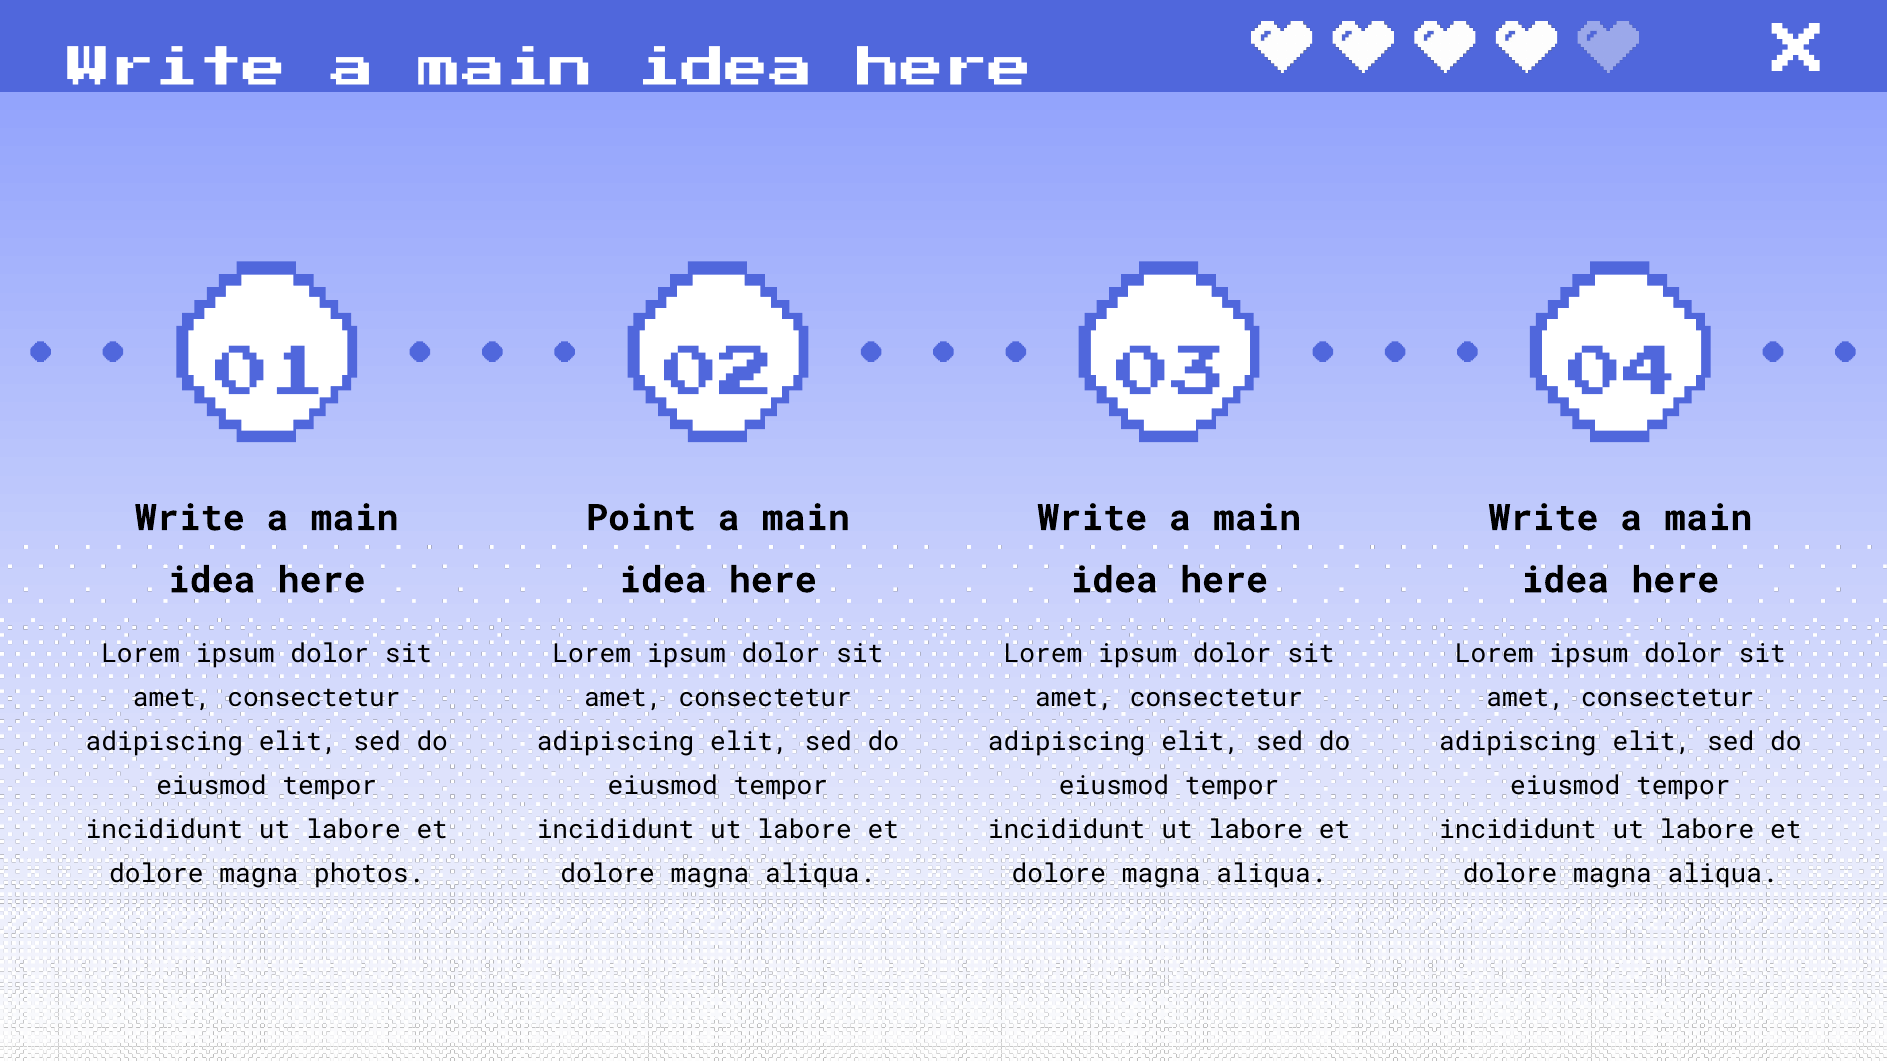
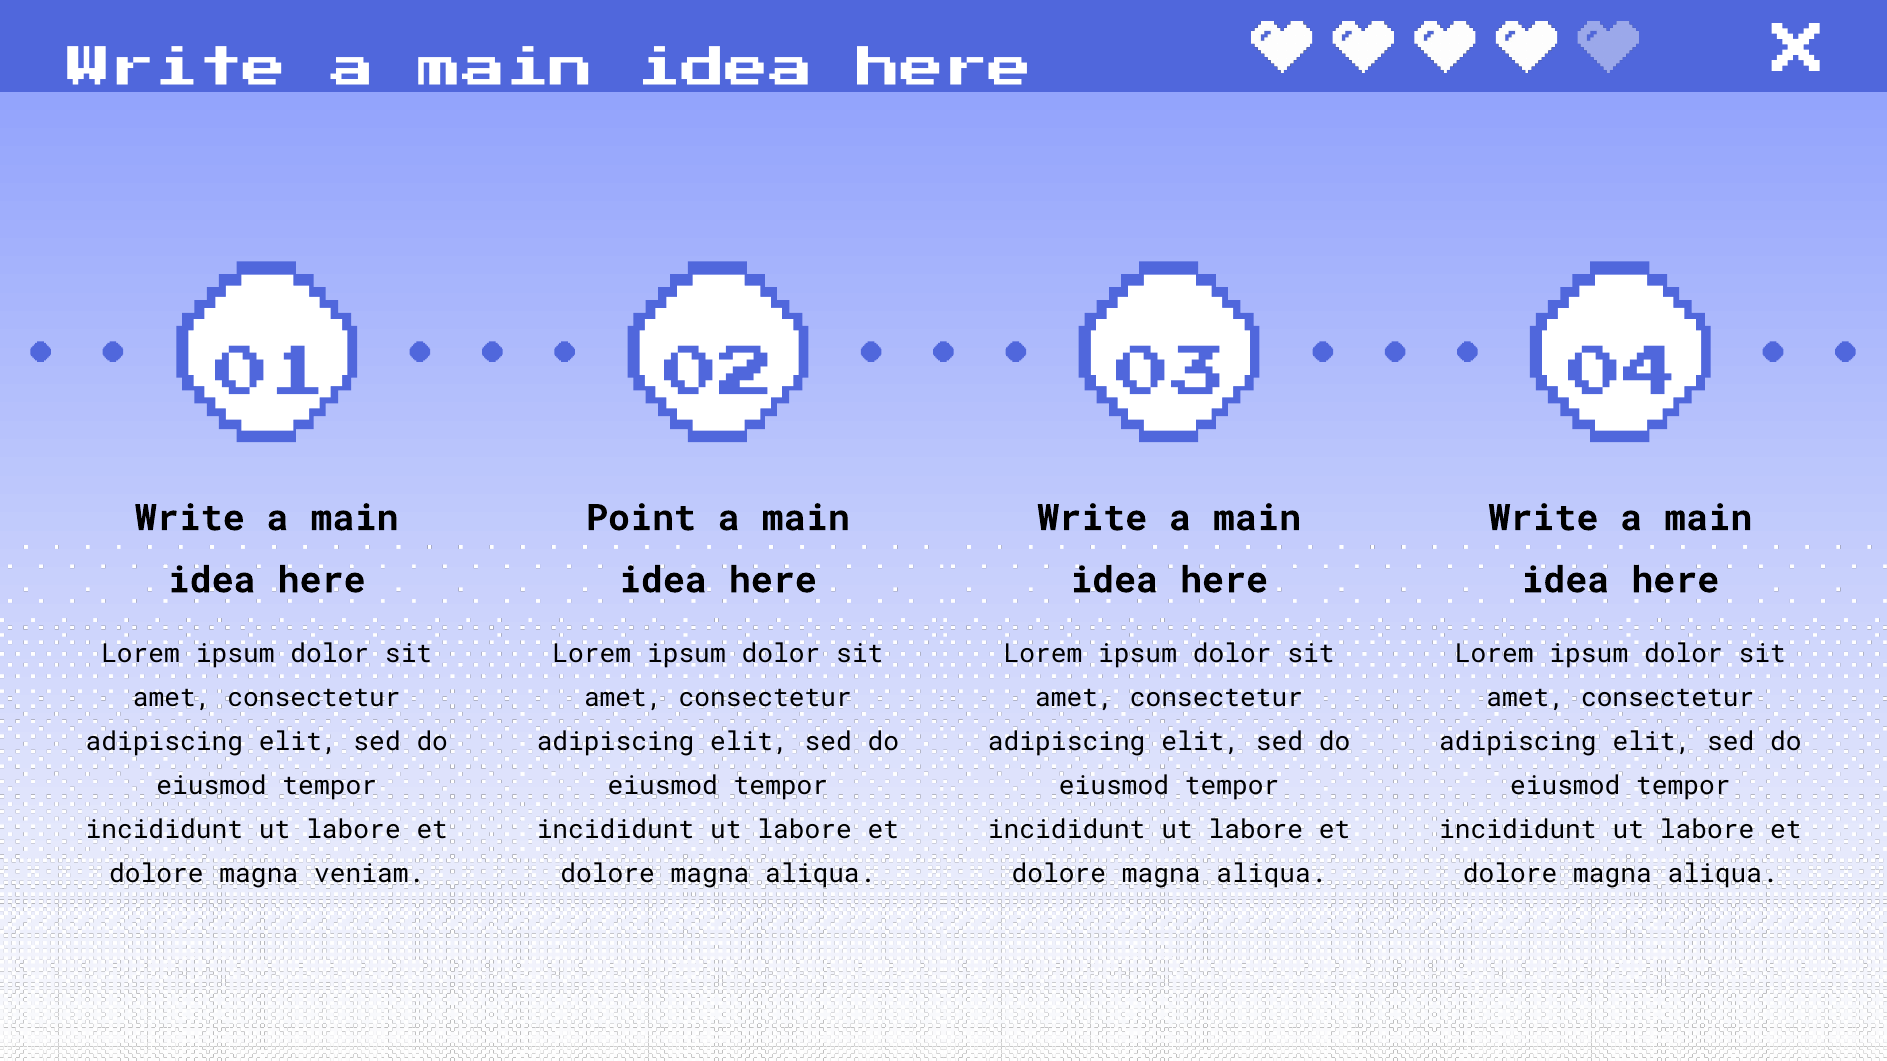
photos: photos -> veniam
